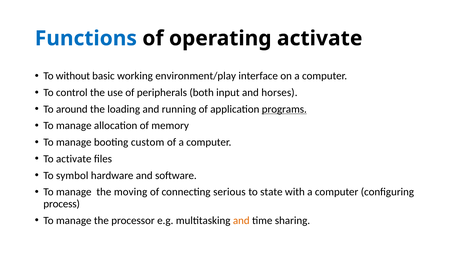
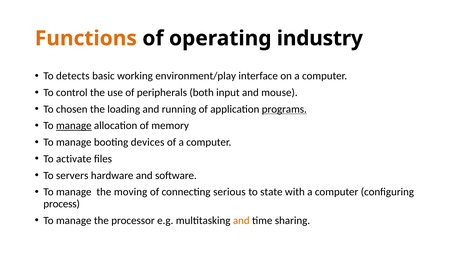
Functions colour: blue -> orange
operating activate: activate -> industry
without: without -> detects
horses: horses -> mouse
around: around -> chosen
manage at (74, 126) underline: none -> present
custom: custom -> devices
symbol: symbol -> servers
